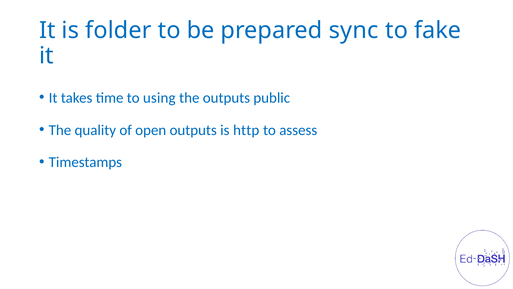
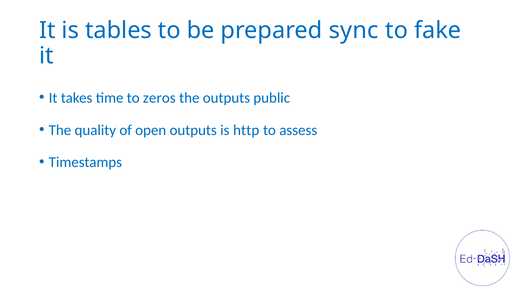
folder: folder -> tables
using: using -> zeros
